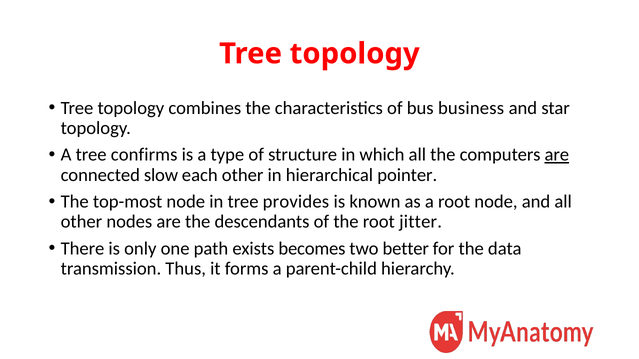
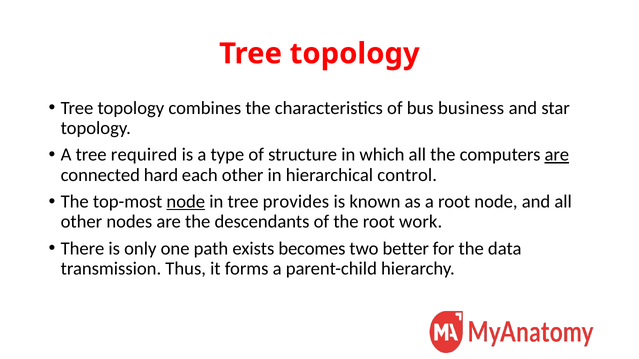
confirms: confirms -> required
slow: slow -> hard
pointer: pointer -> control
node at (186, 202) underline: none -> present
jitter: jitter -> work
